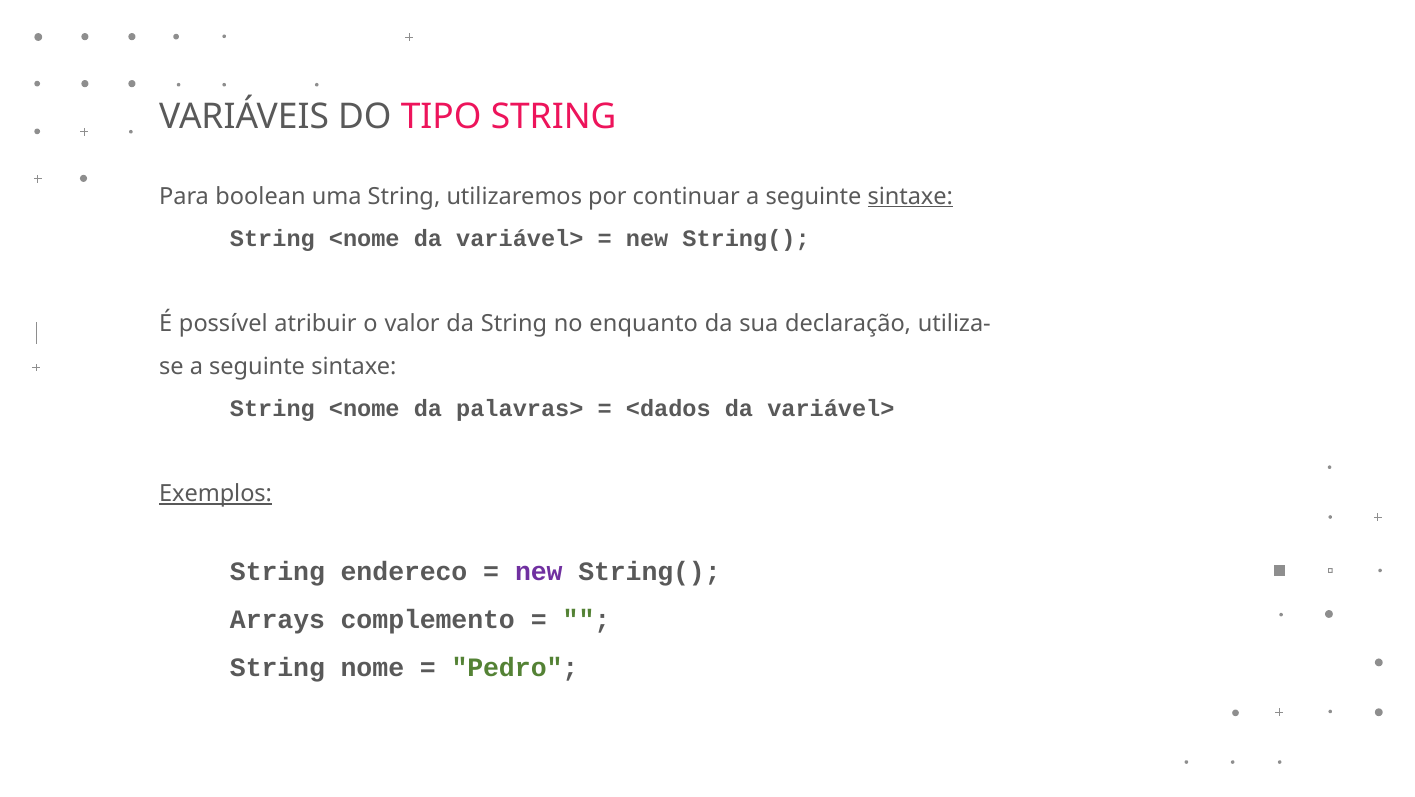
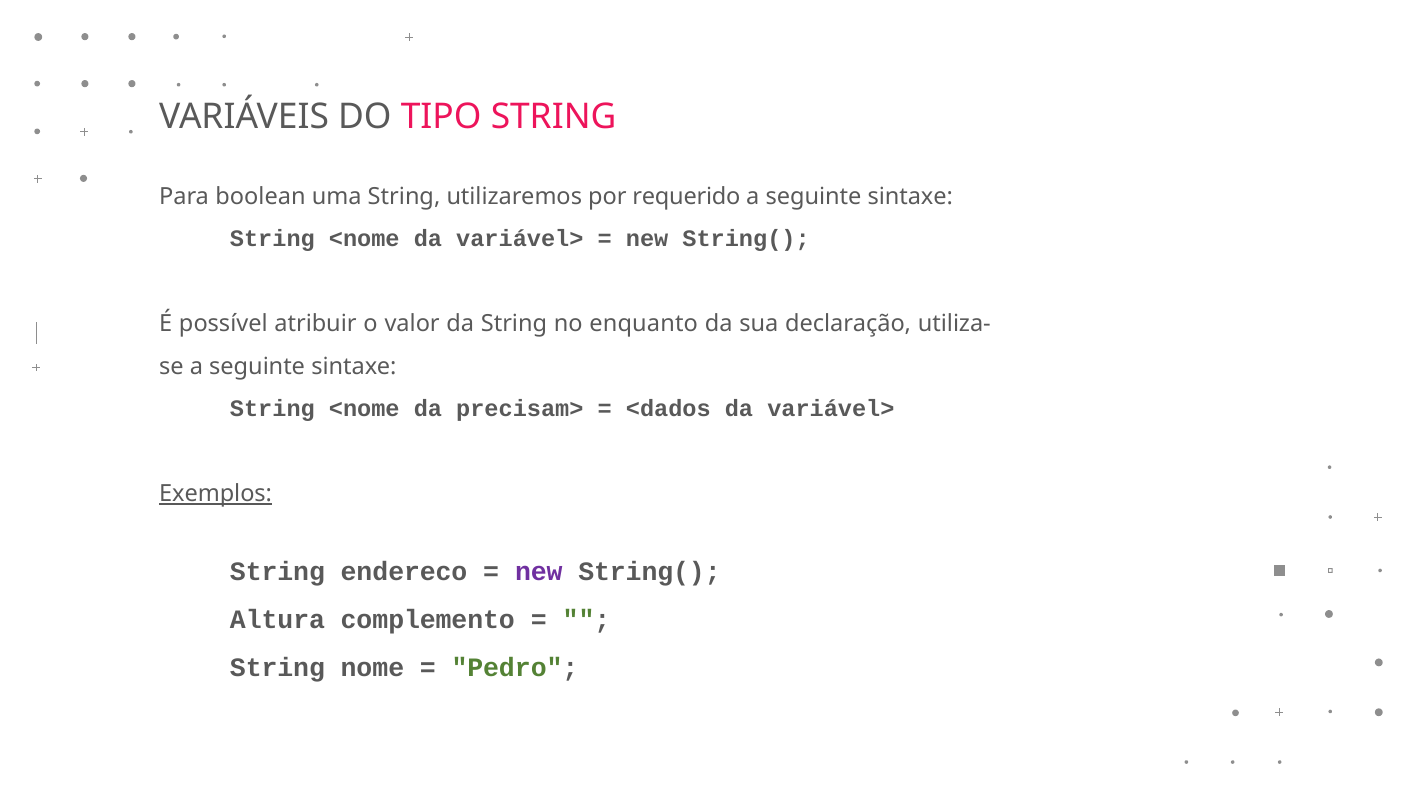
continuar: continuar -> requerido
sintaxe at (910, 196) underline: present -> none
palavras>: palavras> -> precisam>
Arrays: Arrays -> Altura
